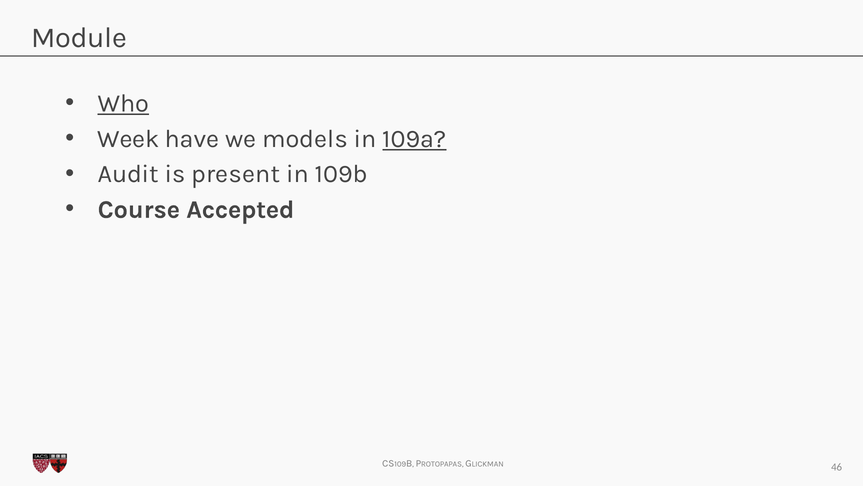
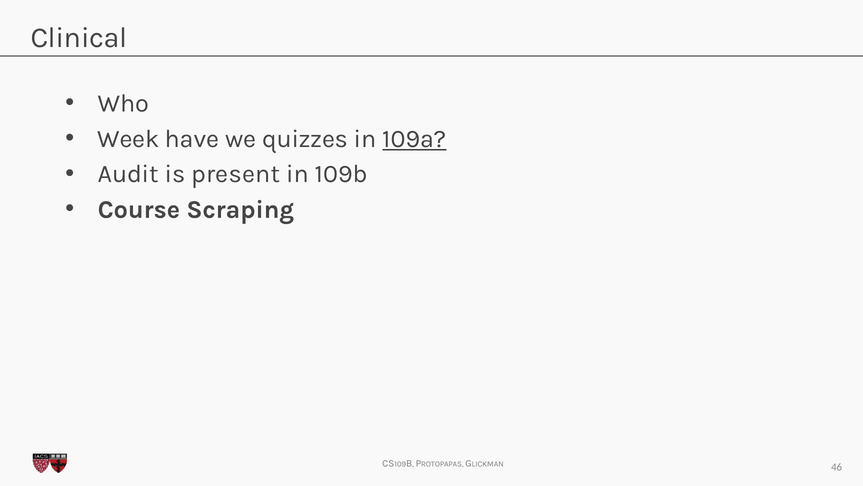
Module: Module -> Clinical
Who underline: present -> none
models: models -> quizzes
Accepted: Accepted -> Scraping
